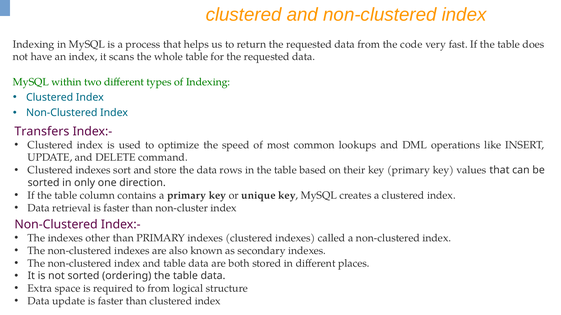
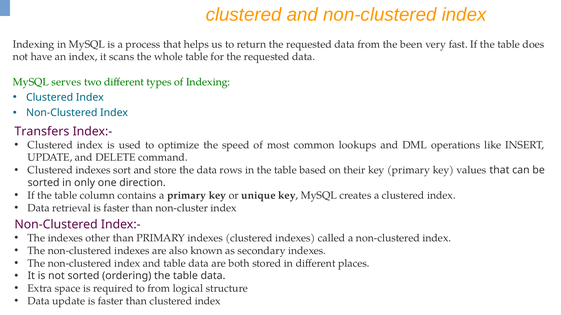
code: code -> been
within: within -> serves
